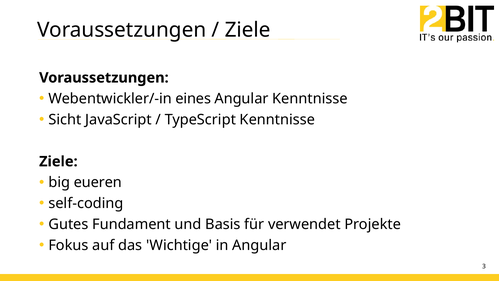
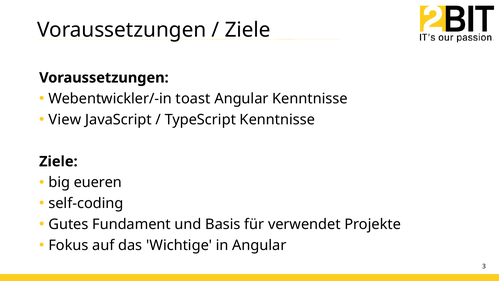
eines: eines -> toast
Sicht: Sicht -> View
